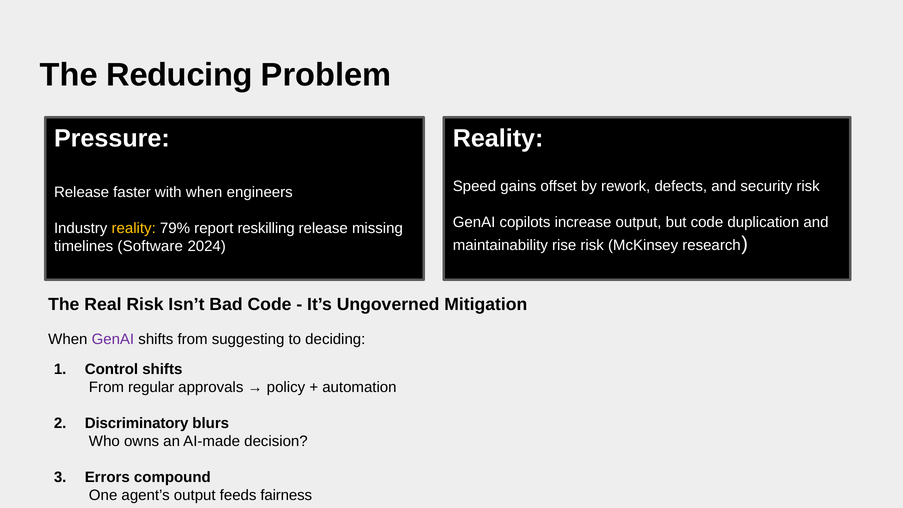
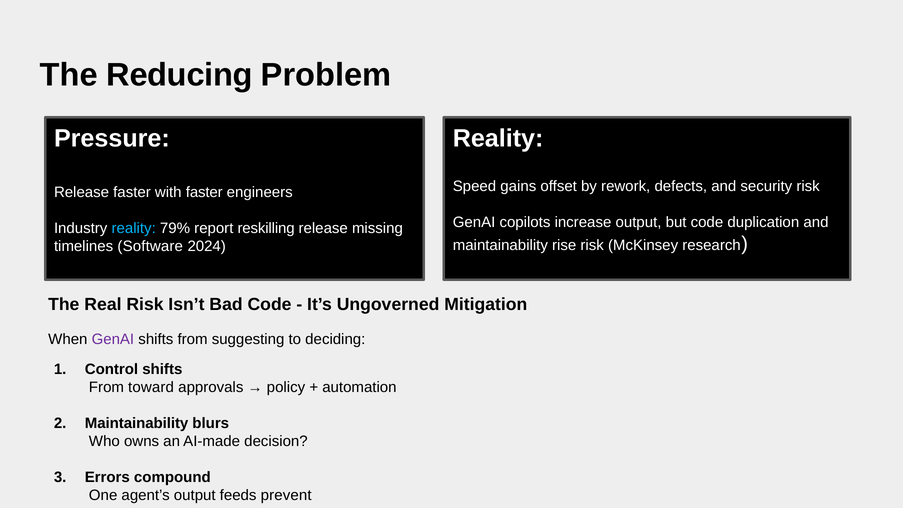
with when: when -> faster
reality at (134, 228) colour: yellow -> light blue
regular: regular -> toward
Discriminatory at (137, 423): Discriminatory -> Maintainability
fairness: fairness -> prevent
